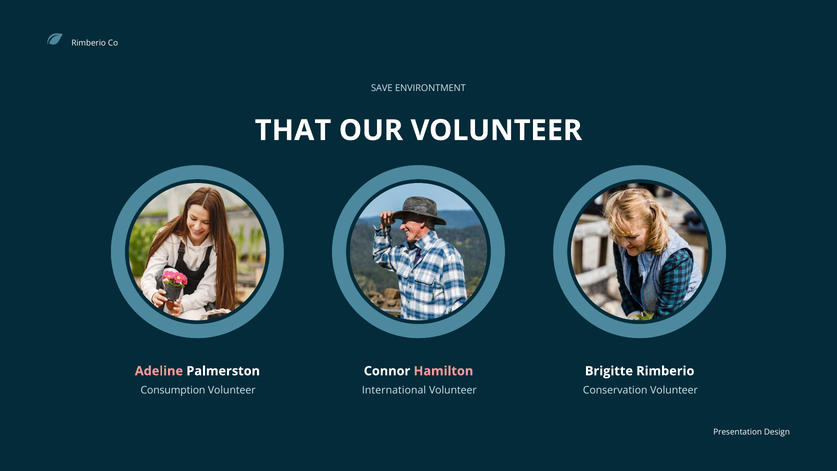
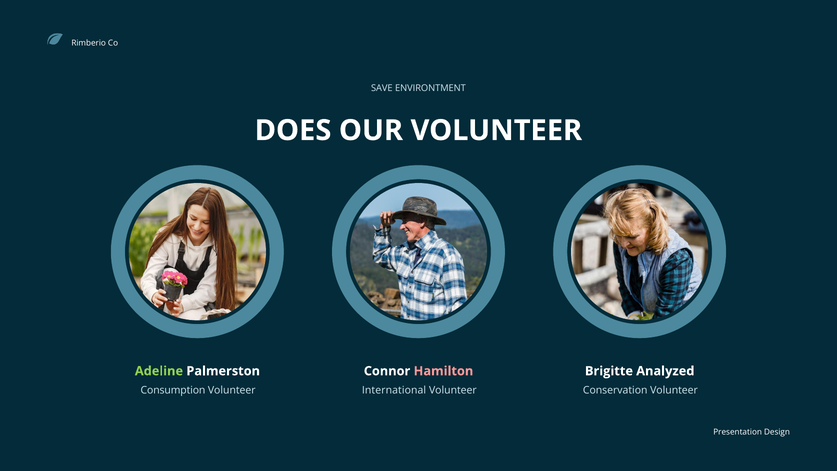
THAT: THAT -> DOES
Adeline colour: pink -> light green
Brigitte Rimberio: Rimberio -> Analyzed
